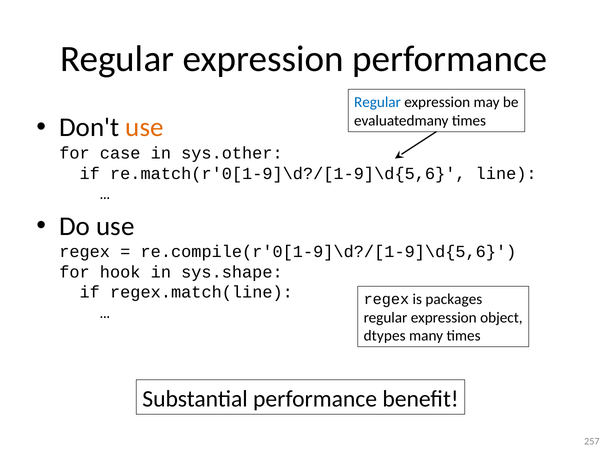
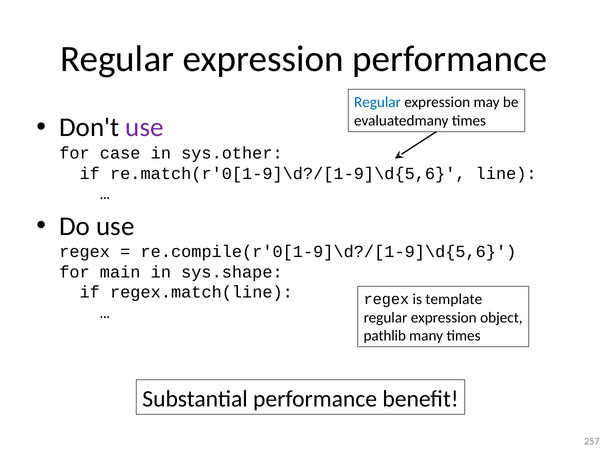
use at (145, 128) colour: orange -> purple
hook: hook -> main
packages: packages -> template
dtypes: dtypes -> pathlib
